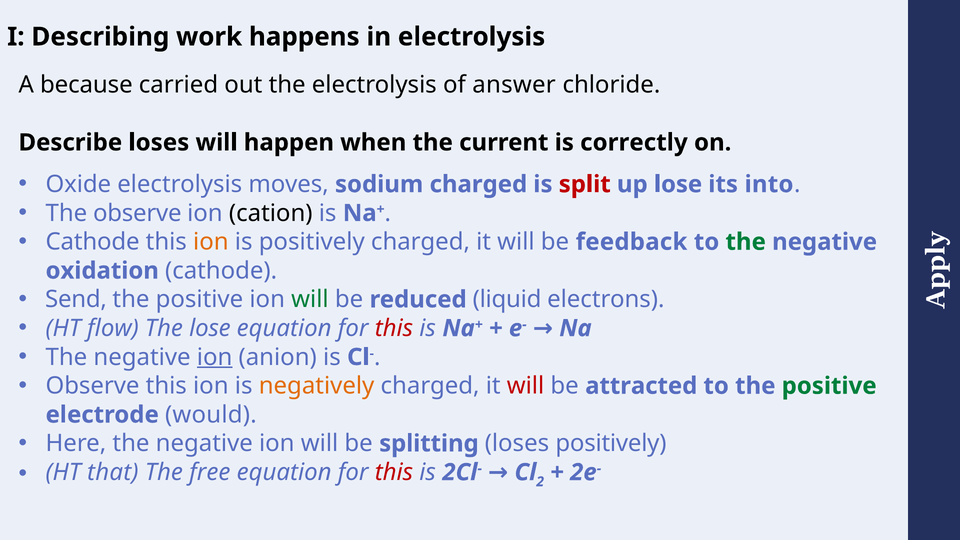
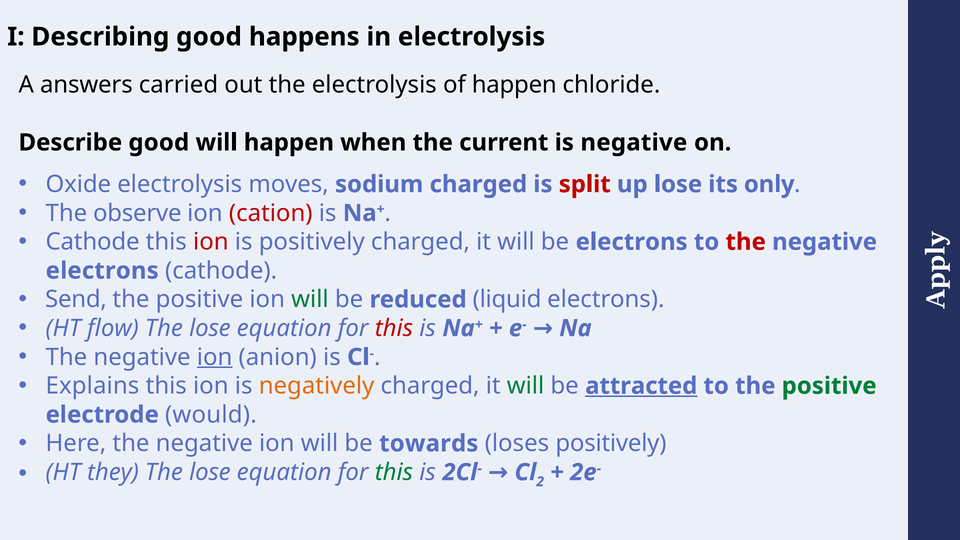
Describing work: work -> good
because: because -> answers
of answer: answer -> happen
Describe loses: loses -> good
is correctly: correctly -> negative
into: into -> only
cation colour: black -> red
ion at (211, 242) colour: orange -> red
be feedback: feedback -> electrons
the at (746, 242) colour: green -> red
oxidation at (102, 271): oxidation -> electrons
Observe at (93, 386): Observe -> Explains
will at (526, 386) colour: red -> green
attracted underline: none -> present
splitting: splitting -> towards
that: that -> they
free at (210, 472): free -> lose
this at (394, 472) colour: red -> green
